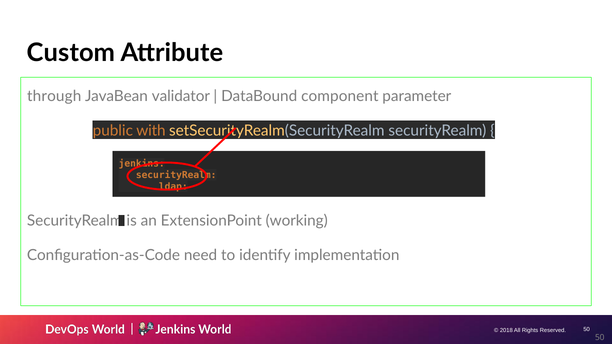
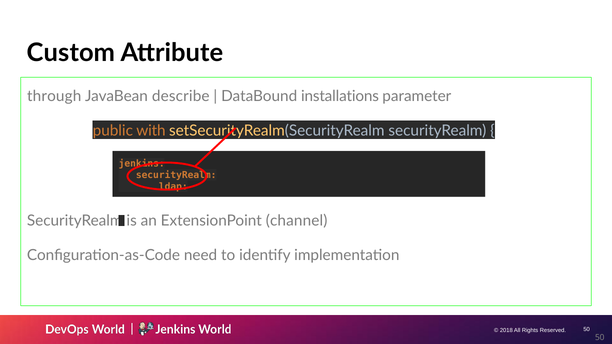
validator: validator -> describe
component: component -> installations
working: working -> channel
